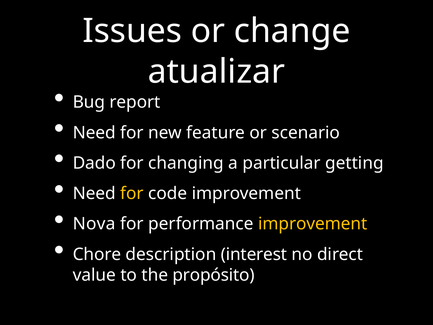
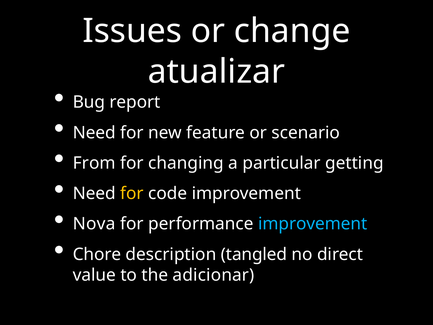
Dado: Dado -> From
improvement at (313, 224) colour: yellow -> light blue
interest: interest -> tangled
propósito: propósito -> adicionar
